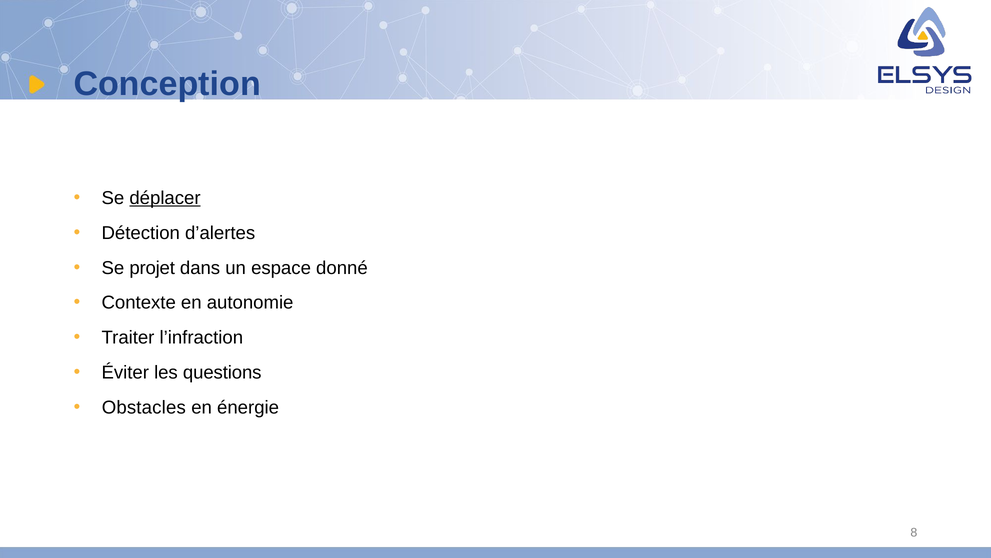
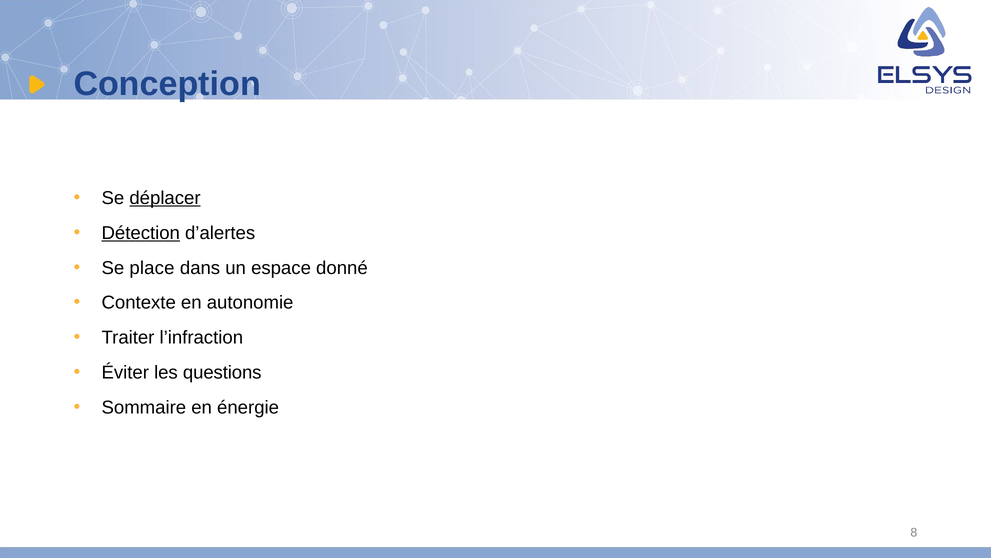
Détection underline: none -> present
projet: projet -> place
Obstacles: Obstacles -> Sommaire
